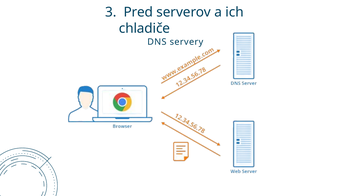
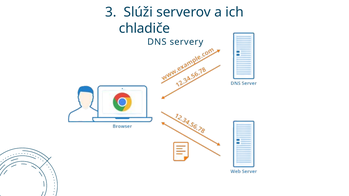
Pred: Pred -> Slúži
